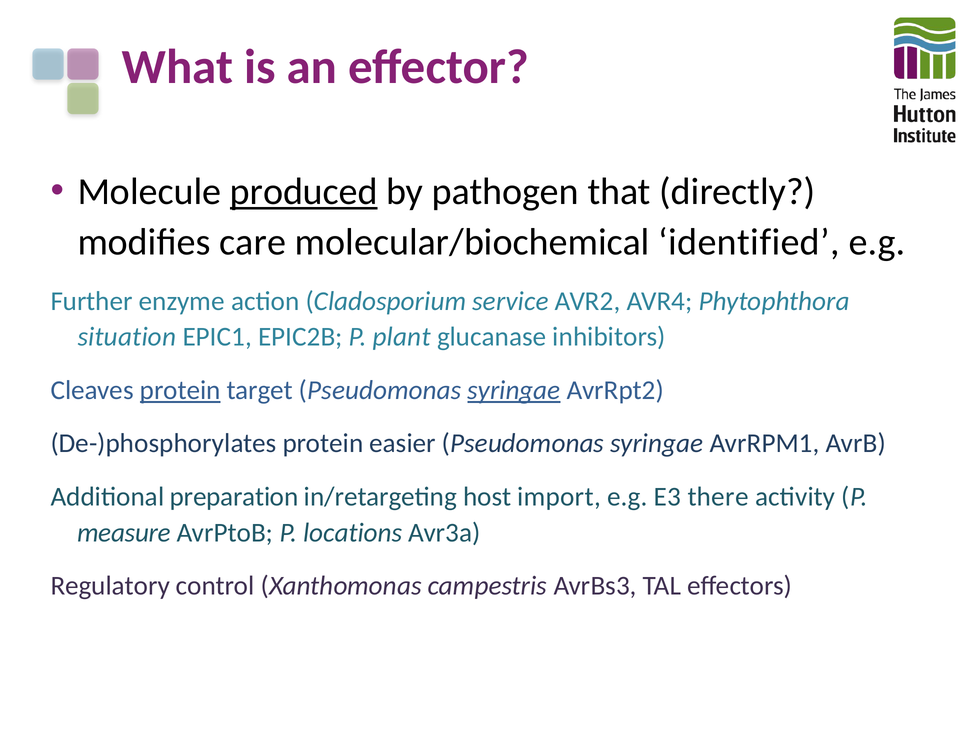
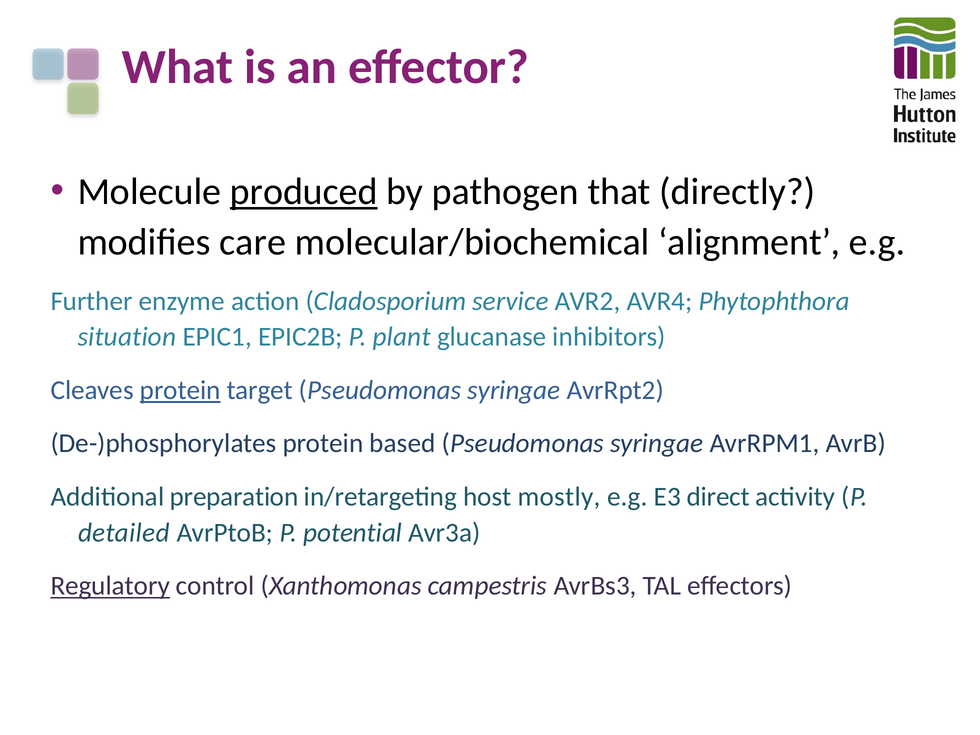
identified: identified -> alignment
syringae at (514, 390) underline: present -> none
easier: easier -> based
import: import -> mostly
there: there -> direct
measure: measure -> detailed
locations: locations -> potential
Regulatory underline: none -> present
